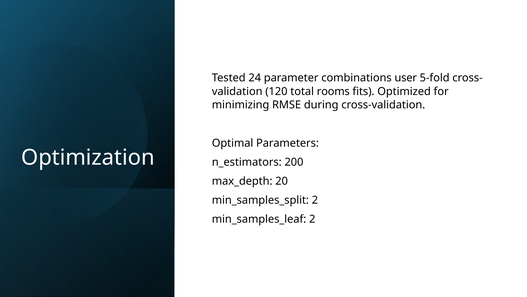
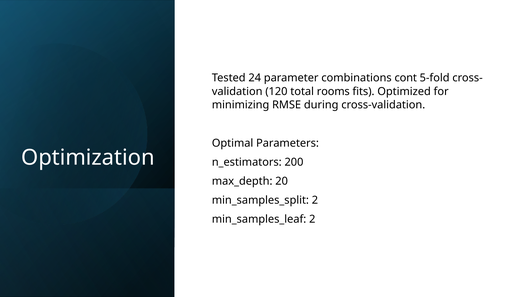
user: user -> cont
